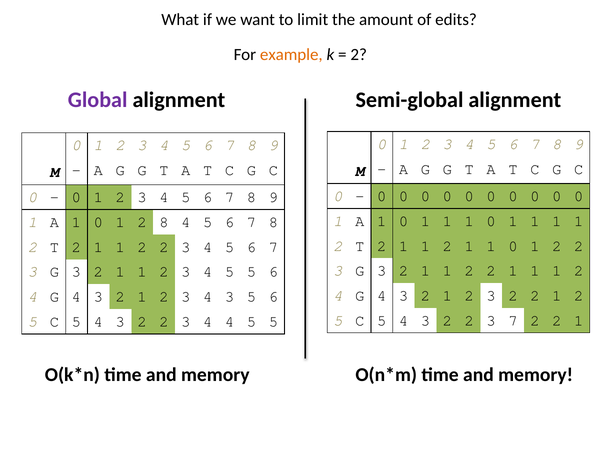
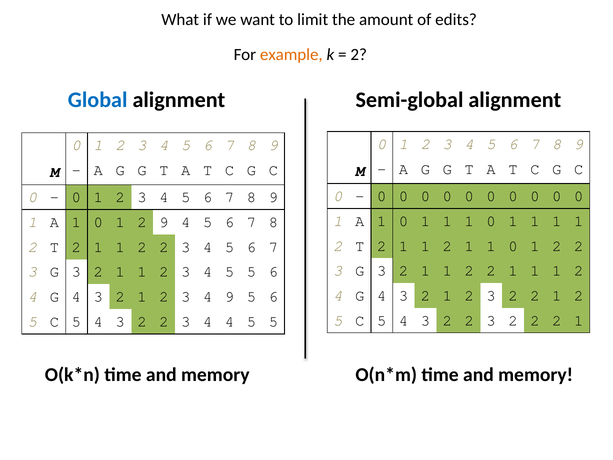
Global colour: purple -> blue
2 8: 8 -> 9
3 4 3: 3 -> 9
2 2 3 7: 7 -> 2
